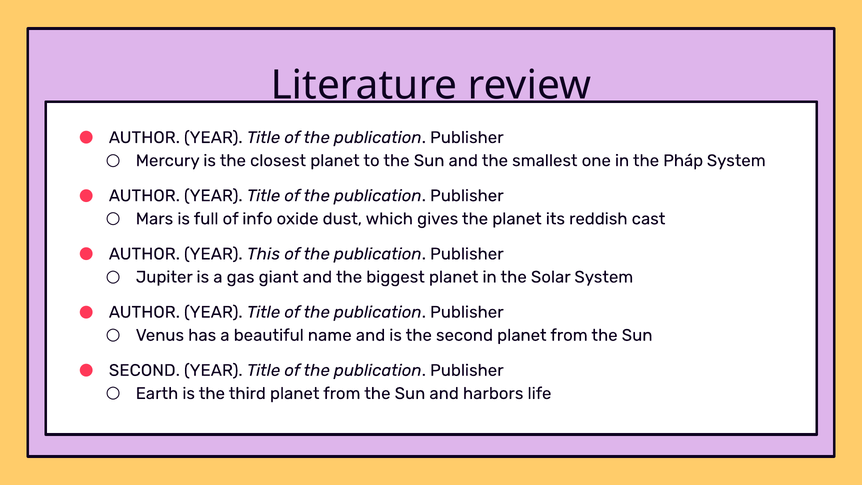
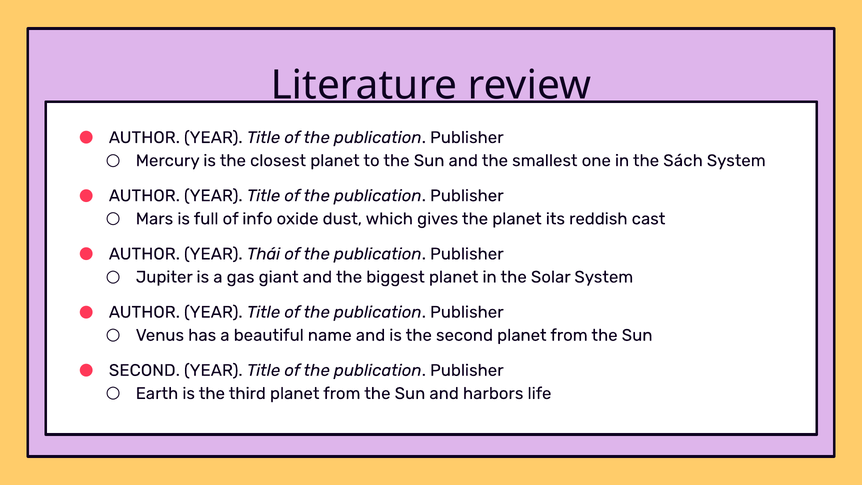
Pháp: Pháp -> Sách
This: This -> Thái
